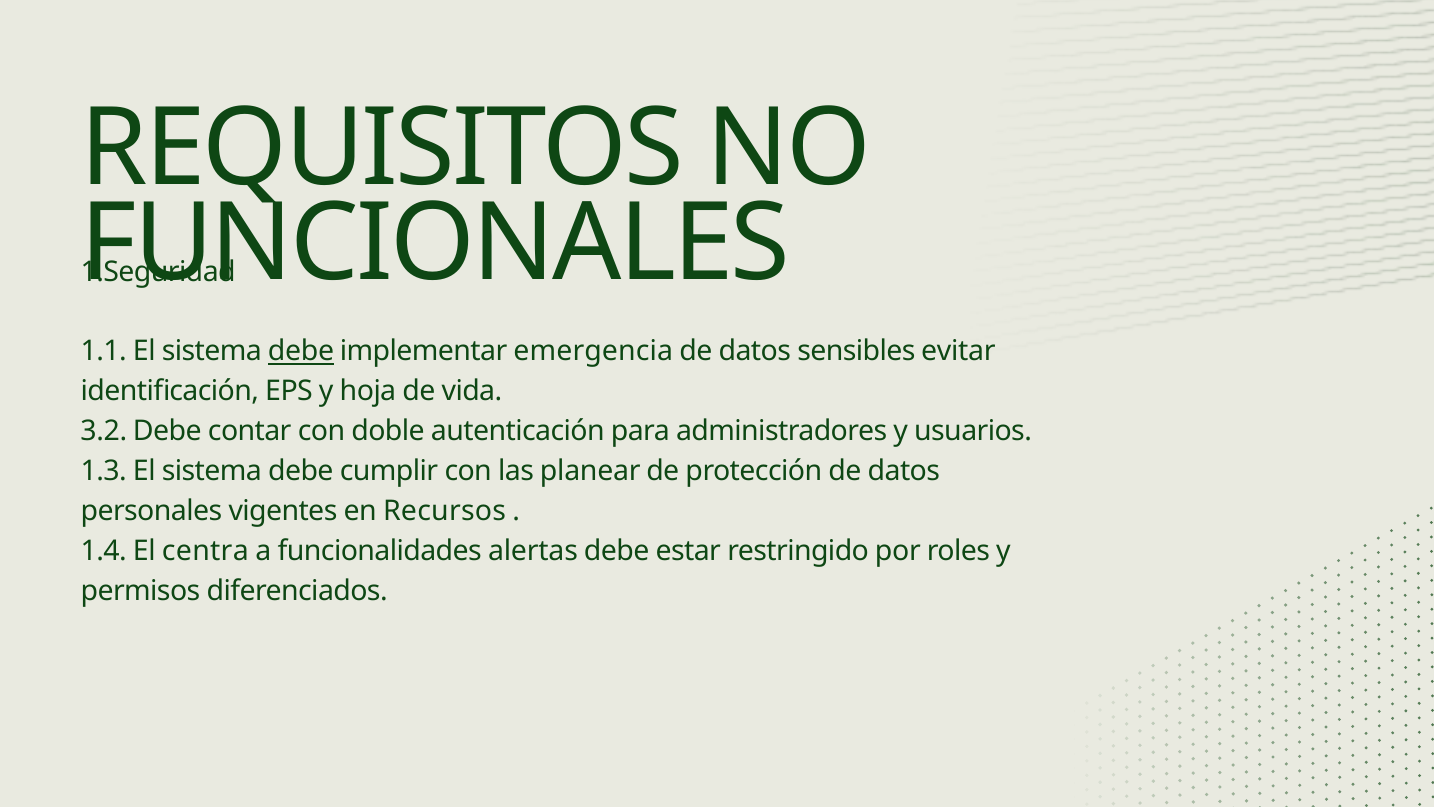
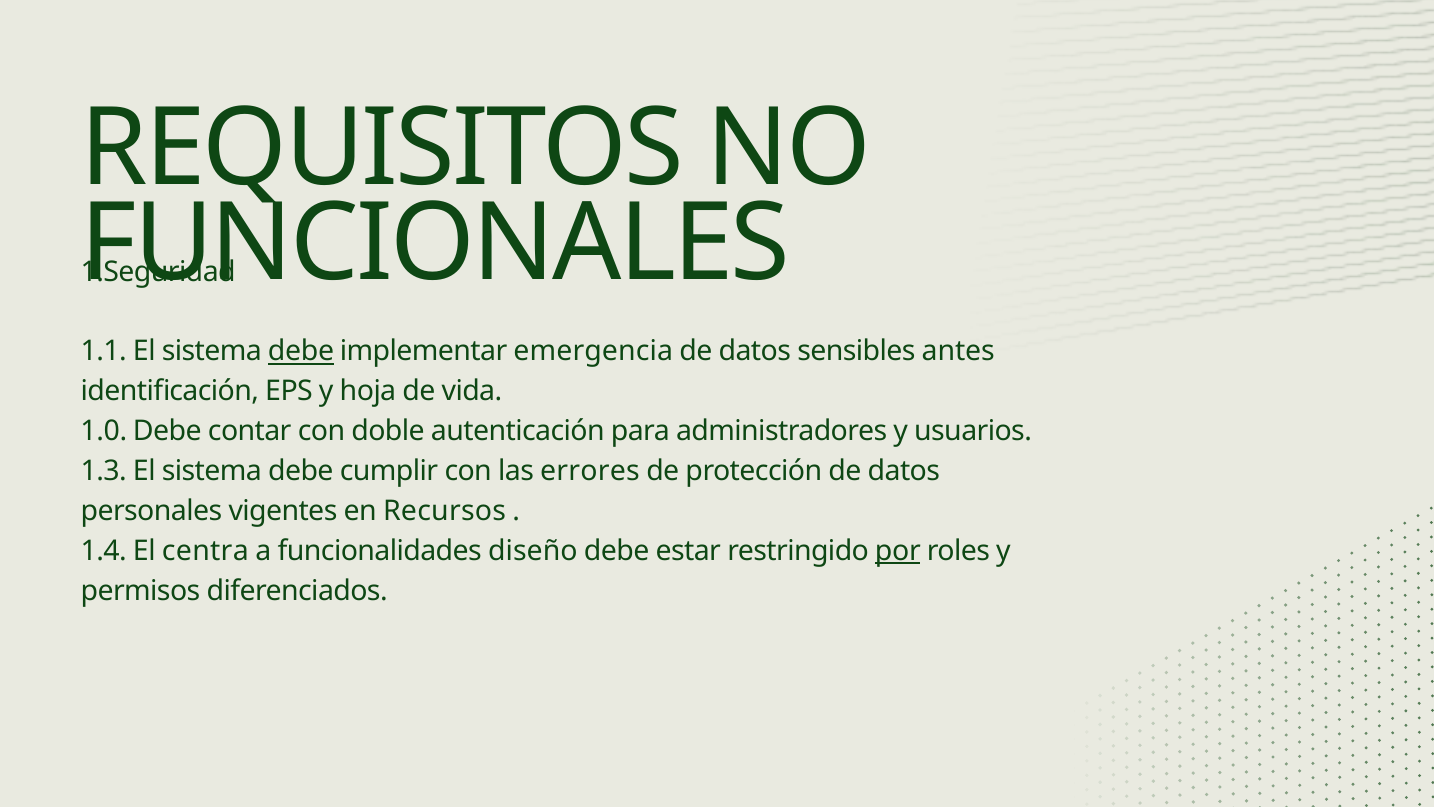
evitar: evitar -> antes
3.2: 3.2 -> 1.0
planear: planear -> errores
alertas: alertas -> diseño
por underline: none -> present
